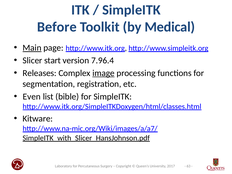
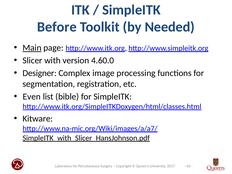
Medical: Medical -> Needed
start: start -> with
7.96.4: 7.96.4 -> 4.60.0
Releases: Releases -> Designer
image underline: present -> none
